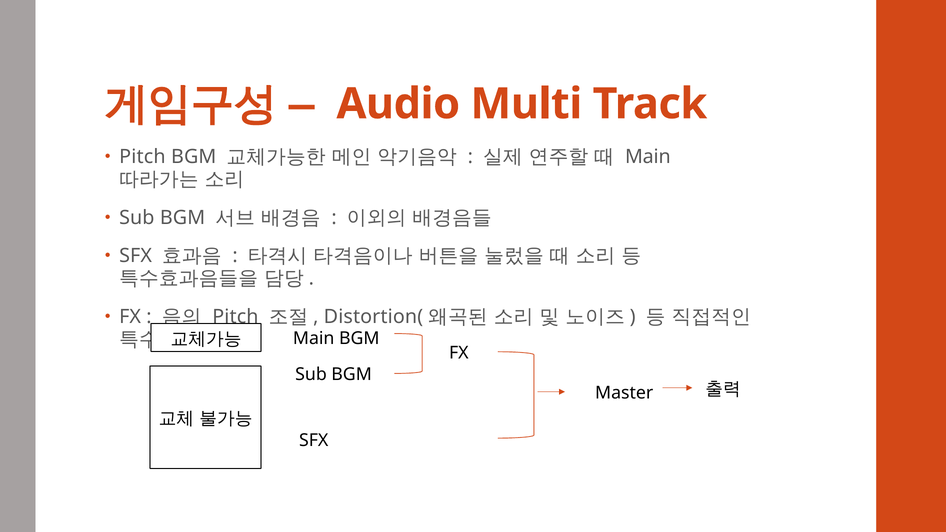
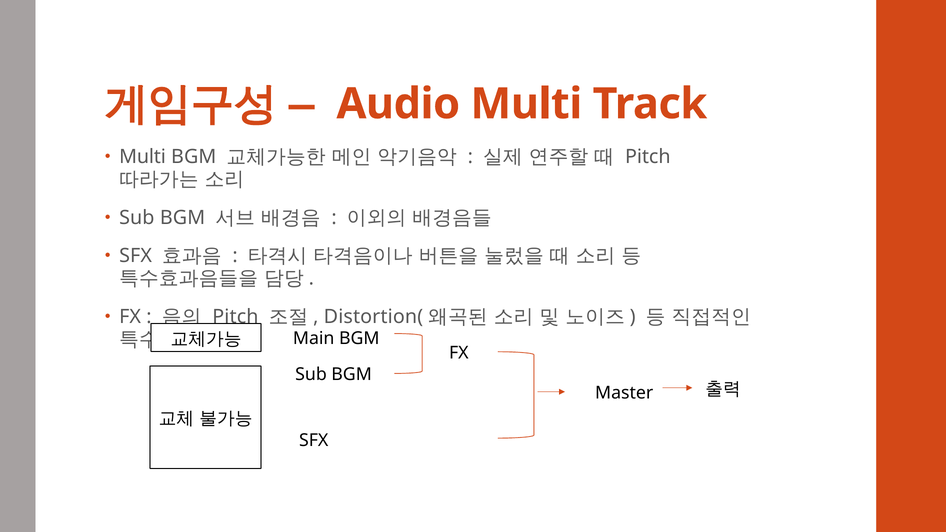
Pitch at (142, 157): Pitch -> Multi
Main at (648, 157): Main -> Pitch
